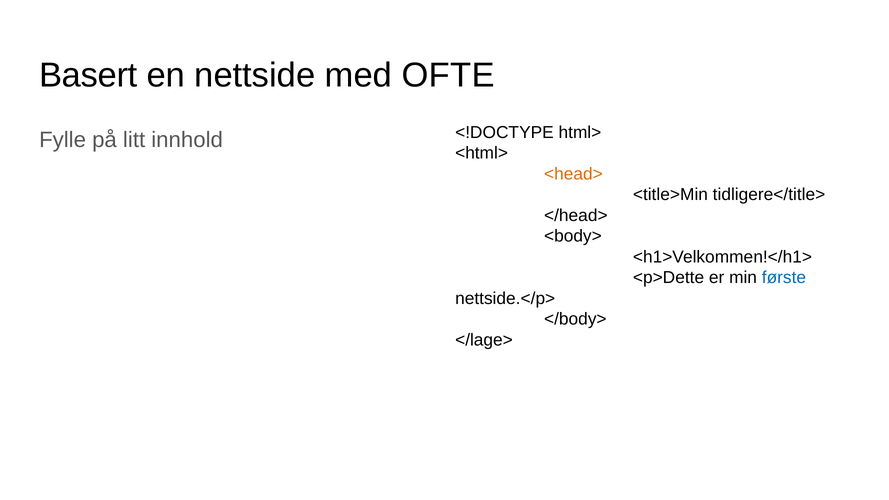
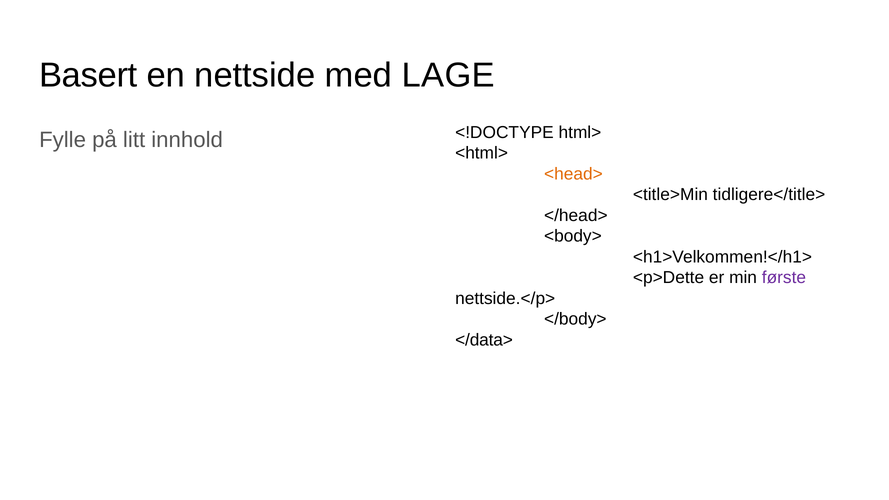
OFTE: OFTE -> LAGE
første colour: blue -> purple
</lage>: </lage> -> </data>
